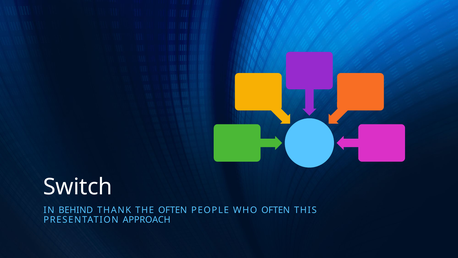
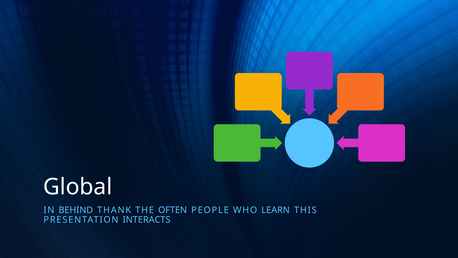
Switch: Switch -> Global
WHO OFTEN: OFTEN -> LEARN
APPROACH: APPROACH -> INTERACTS
